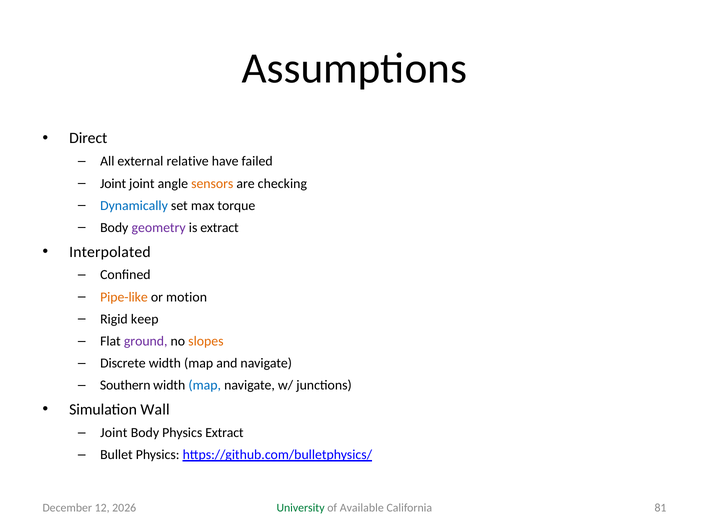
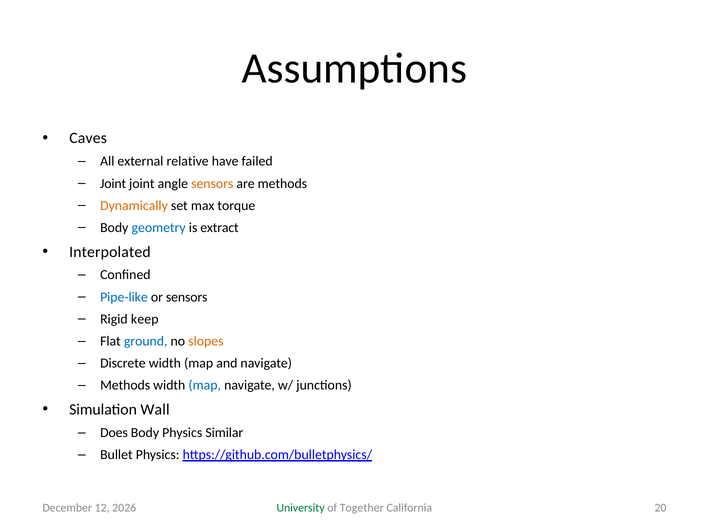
Direct: Direct -> Caves
are checking: checking -> methods
Dynamically colour: blue -> orange
geometry colour: purple -> blue
Pipe-like colour: orange -> blue
or motion: motion -> sensors
ground colour: purple -> blue
Southern at (125, 385): Southern -> Methods
Joint at (114, 432): Joint -> Does
Physics Extract: Extract -> Similar
Available: Available -> Together
81: 81 -> 20
